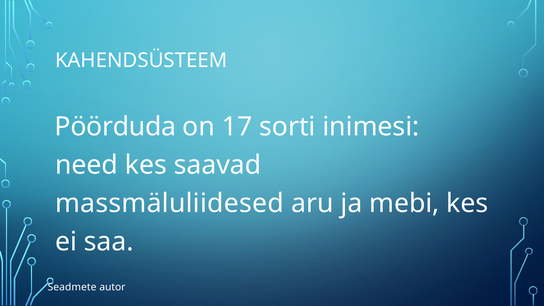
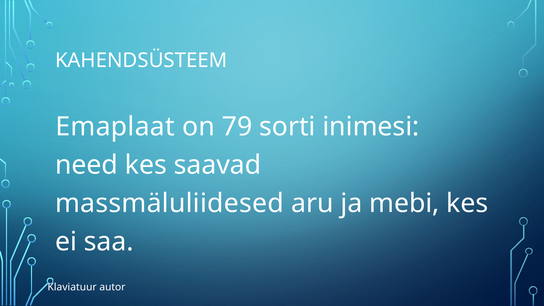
Pöörduda: Pöörduda -> Emaplaat
17: 17 -> 79
Seadmete: Seadmete -> Klaviatuur
